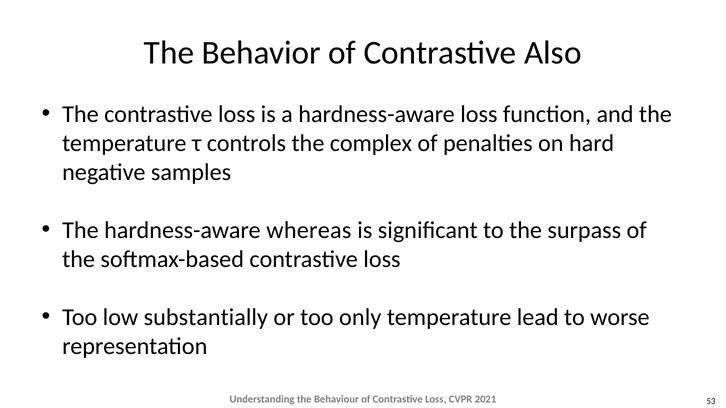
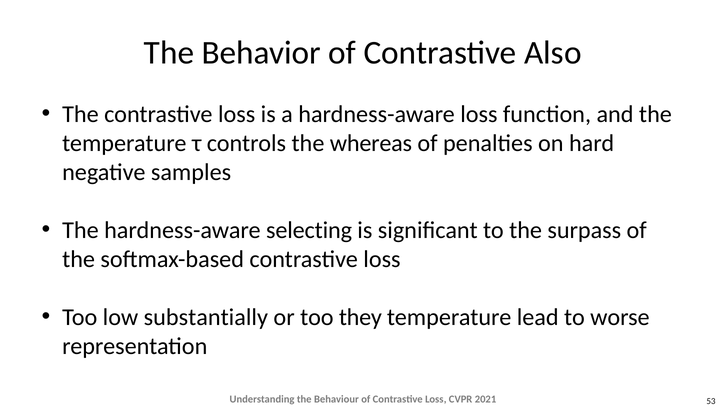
complex: complex -> whereas
whereas: whereas -> selecting
only: only -> they
